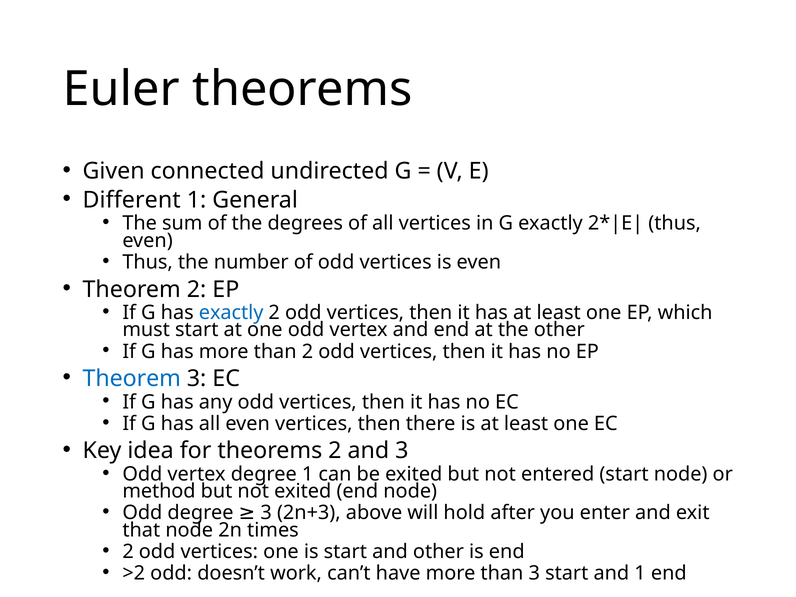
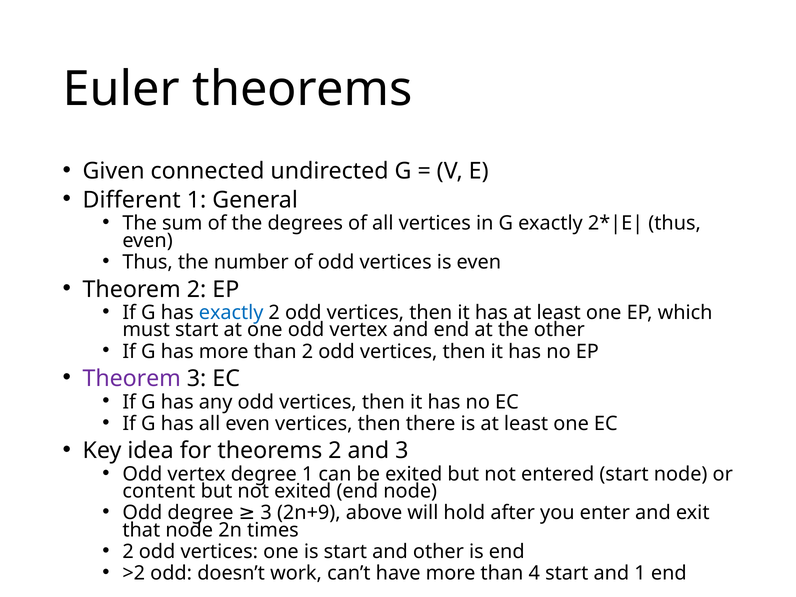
Theorem at (132, 379) colour: blue -> purple
method: method -> content
2n+3: 2n+3 -> 2n+9
than 3: 3 -> 4
